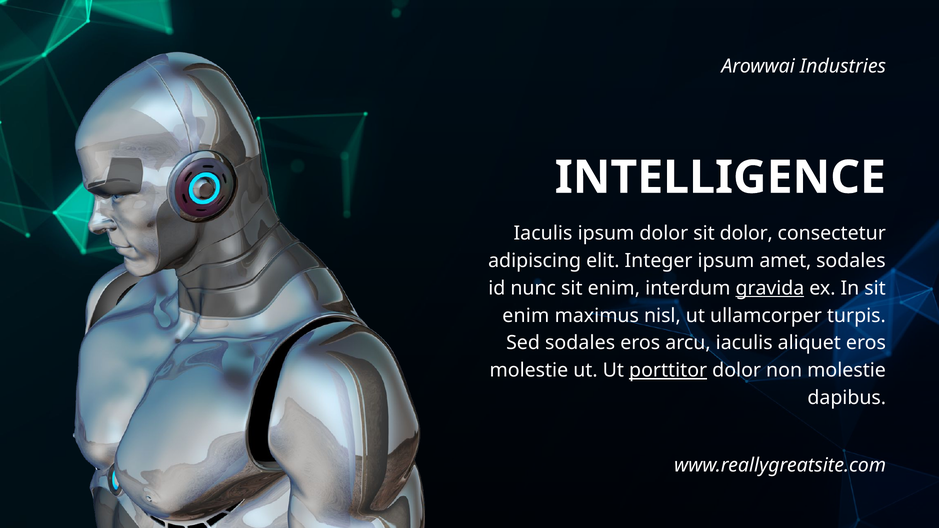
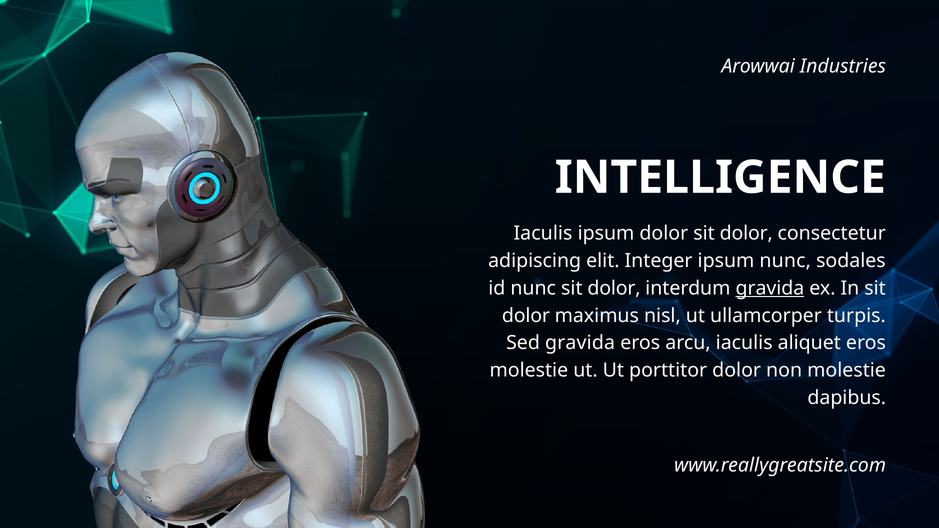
ipsum amet: amet -> nunc
nunc sit enim: enim -> dolor
enim at (526, 316): enim -> dolor
Sed sodales: sodales -> gravida
porttitor underline: present -> none
